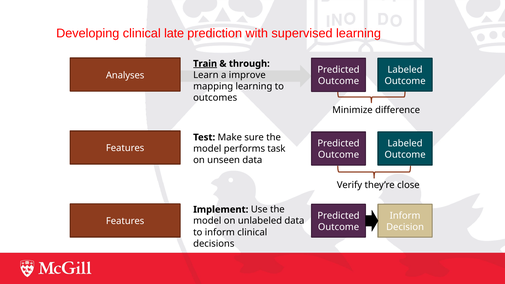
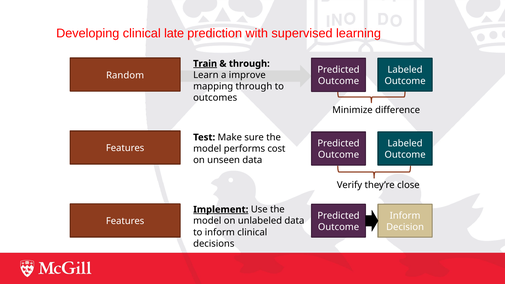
Analyses: Analyses -> Random
mapping learning: learning -> through
task: task -> cost
Implement underline: none -> present
